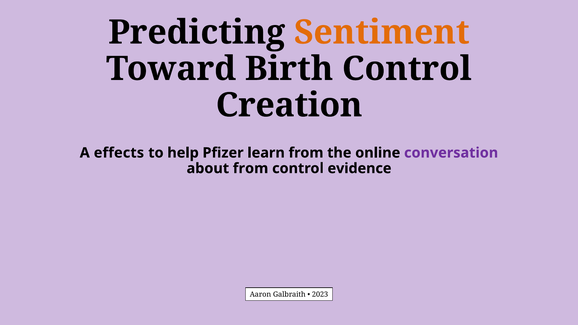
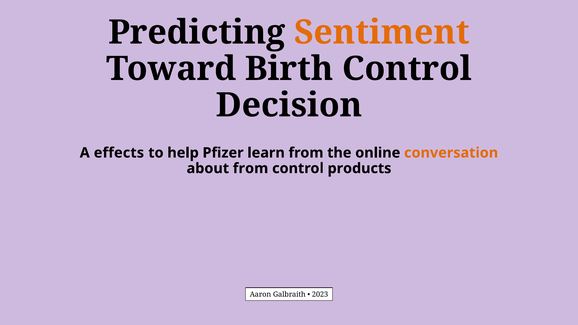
Creation: Creation -> Decision
conversation colour: purple -> orange
evidence: evidence -> products
